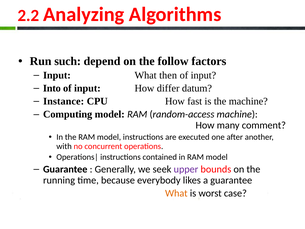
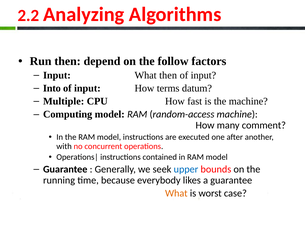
Run such: such -> then
differ: differ -> terms
Instance: Instance -> Multiple
upper colour: purple -> blue
